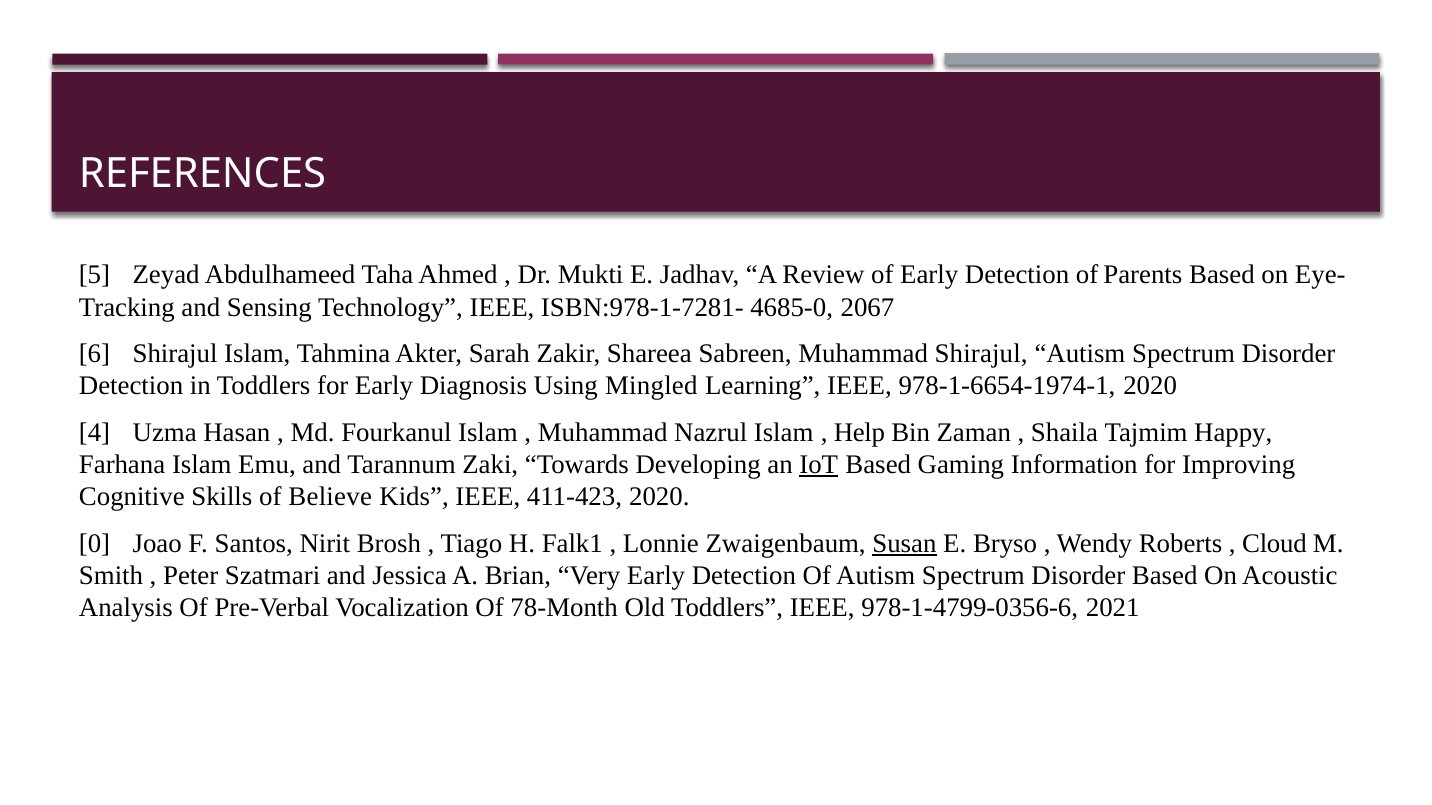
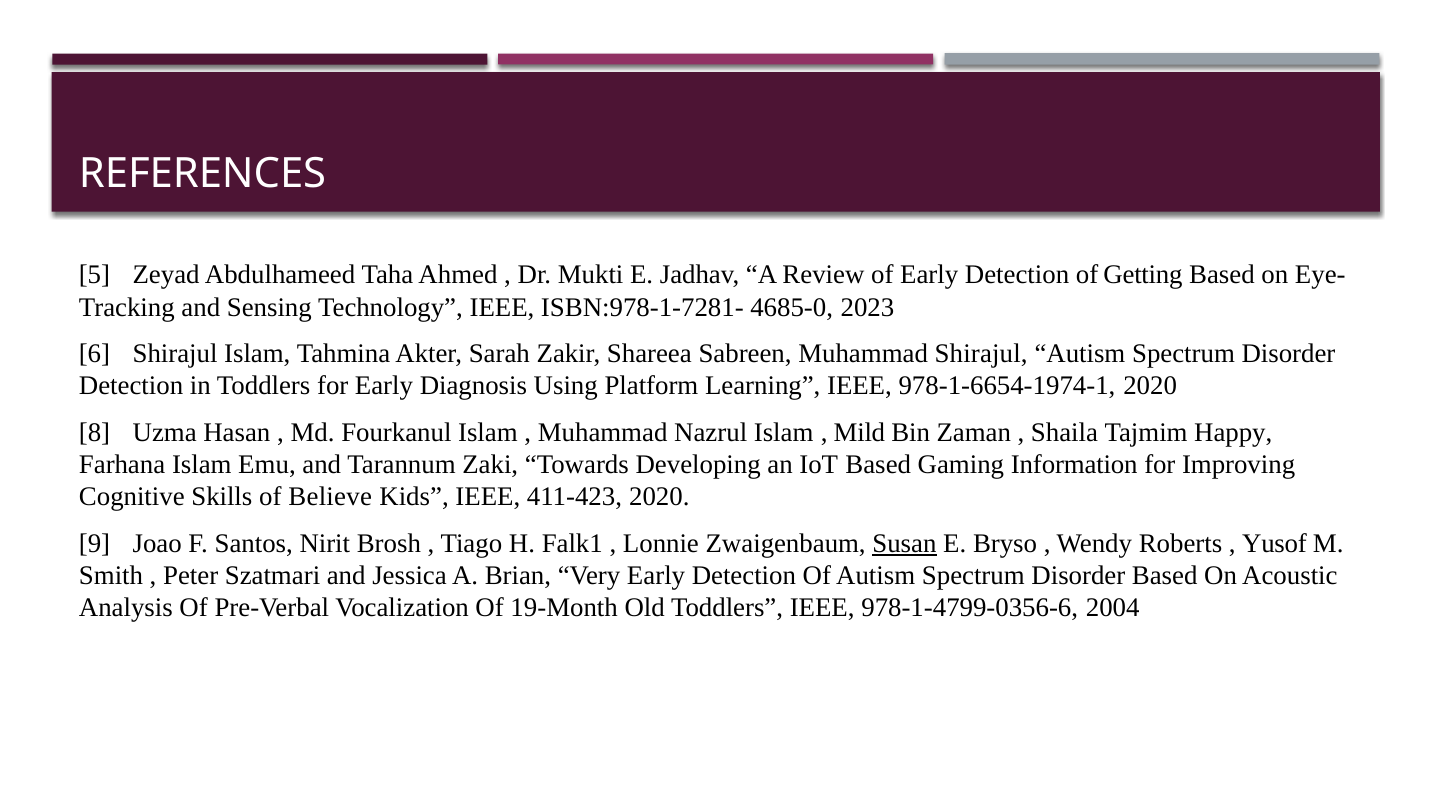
Parents: Parents -> Getting
2067: 2067 -> 2023
Mingled: Mingled -> Platform
4: 4 -> 8
Help: Help -> Mild
IoT underline: present -> none
0: 0 -> 9
Cloud: Cloud -> Yusof
78-Month: 78-Month -> 19-Month
2021: 2021 -> 2004
